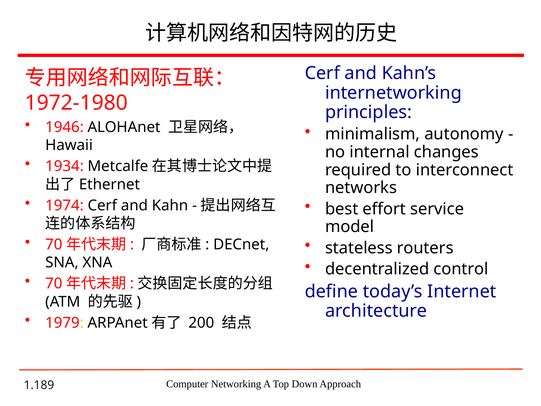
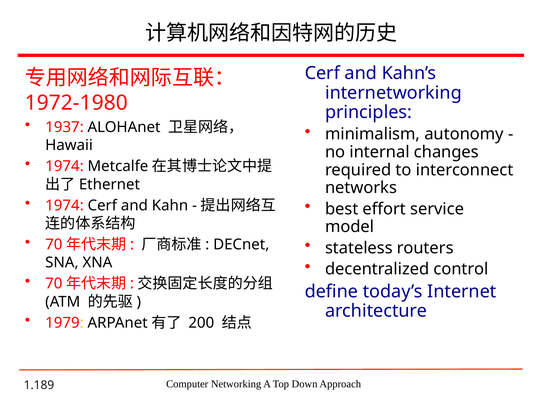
1946: 1946 -> 1937
1934 at (64, 166): 1934 -> 1974
